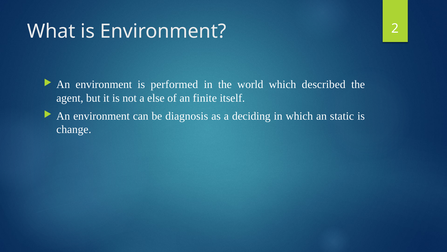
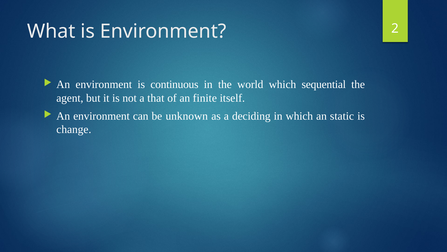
performed: performed -> continuous
described: described -> sequential
else: else -> that
diagnosis: diagnosis -> unknown
